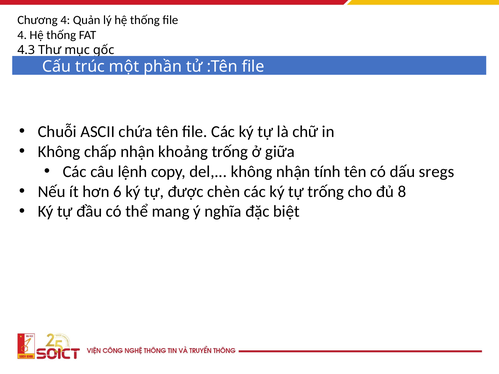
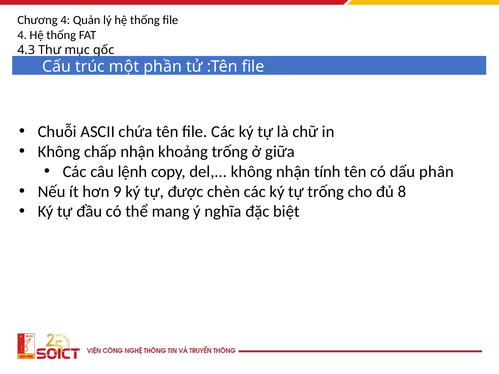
sregs: sregs -> phân
6: 6 -> 9
